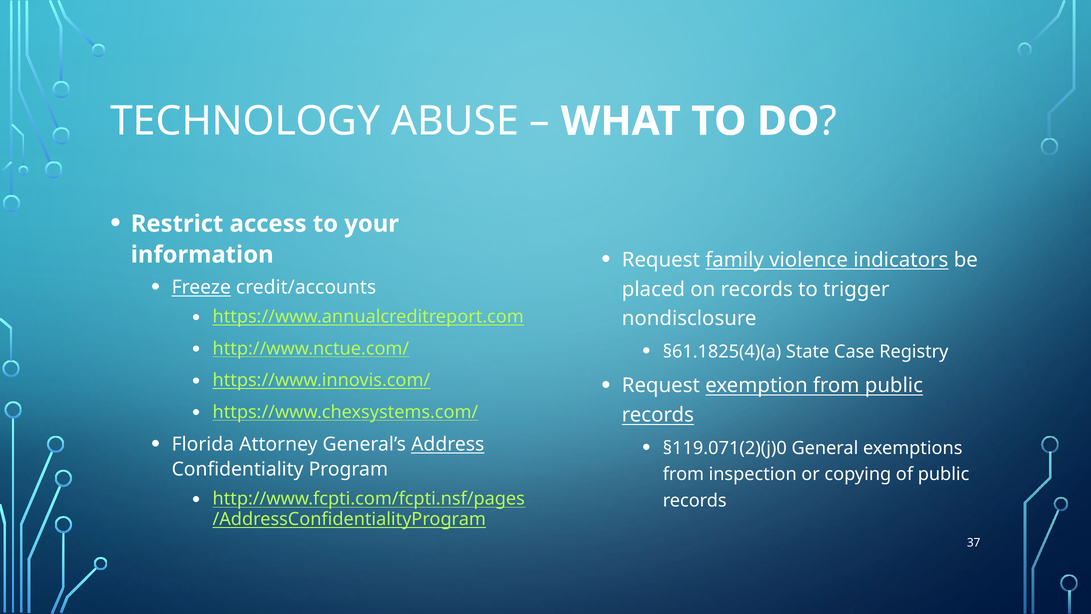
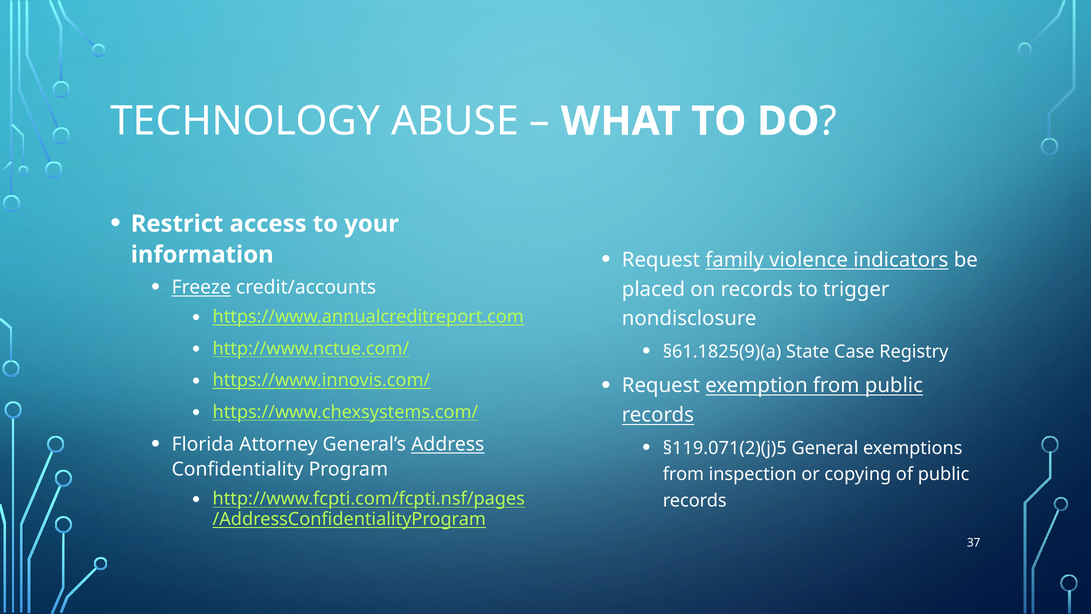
§61.1825(4)(a: §61.1825(4)(a -> §61.1825(9)(a
§119.071(2)(j)0: §119.071(2)(j)0 -> §119.071(2)(j)5
